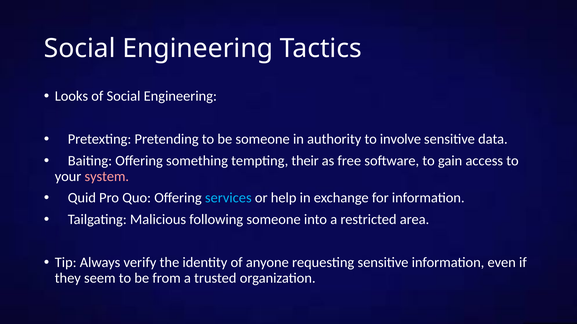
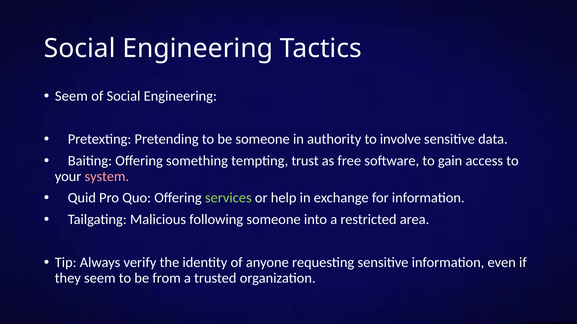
Looks at (71, 96): Looks -> Seem
their: their -> trust
services colour: light blue -> light green
